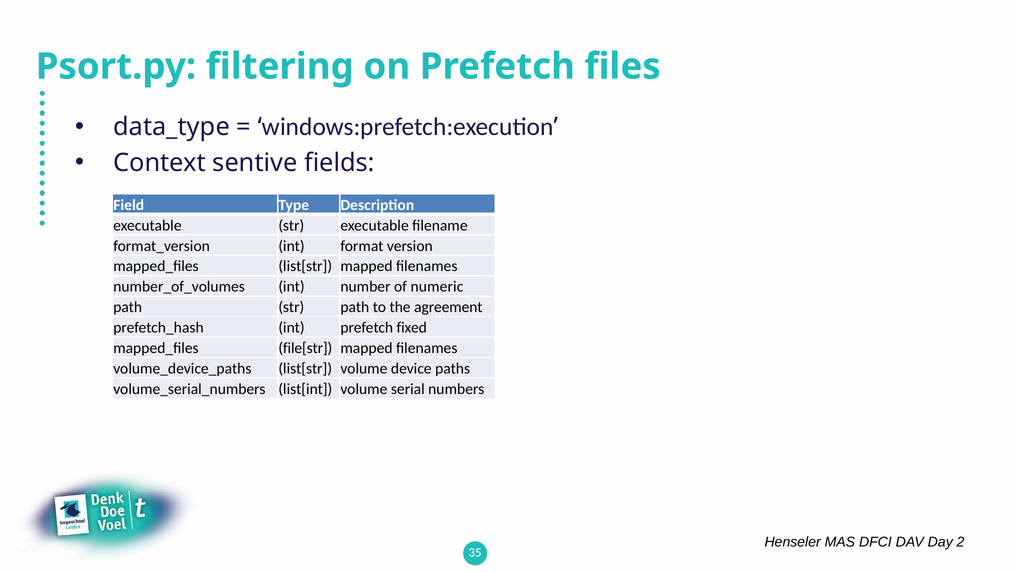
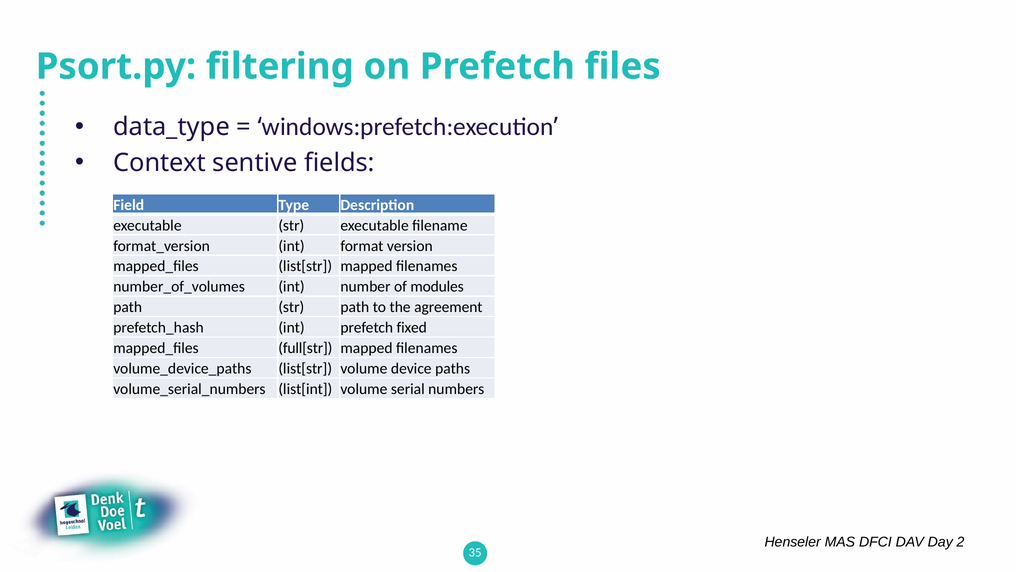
numeric: numeric -> modules
file[str: file[str -> full[str
